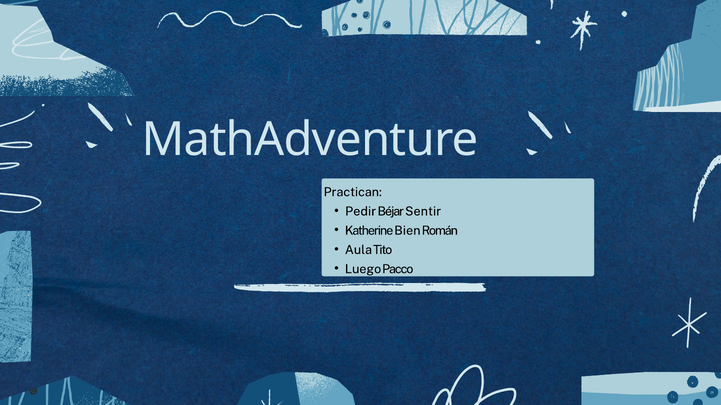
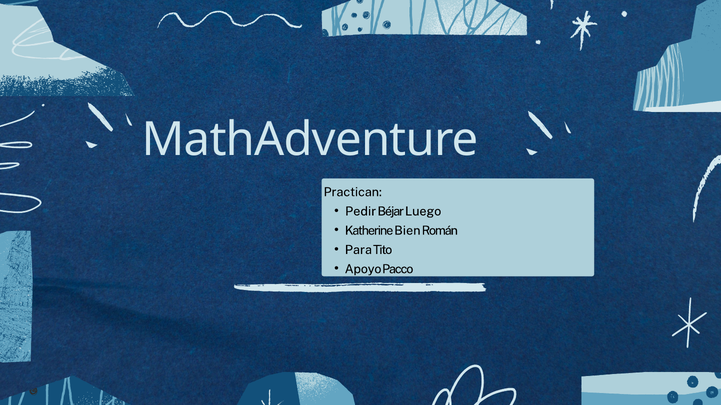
Sentir: Sentir -> Luego
Aula: Aula -> Para
Luego: Luego -> Apoyo
